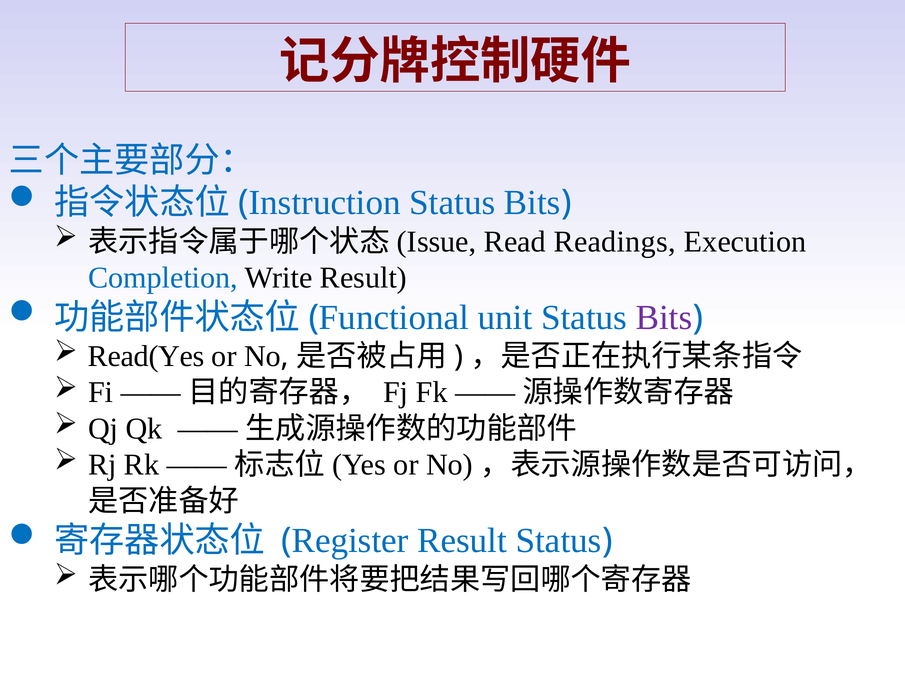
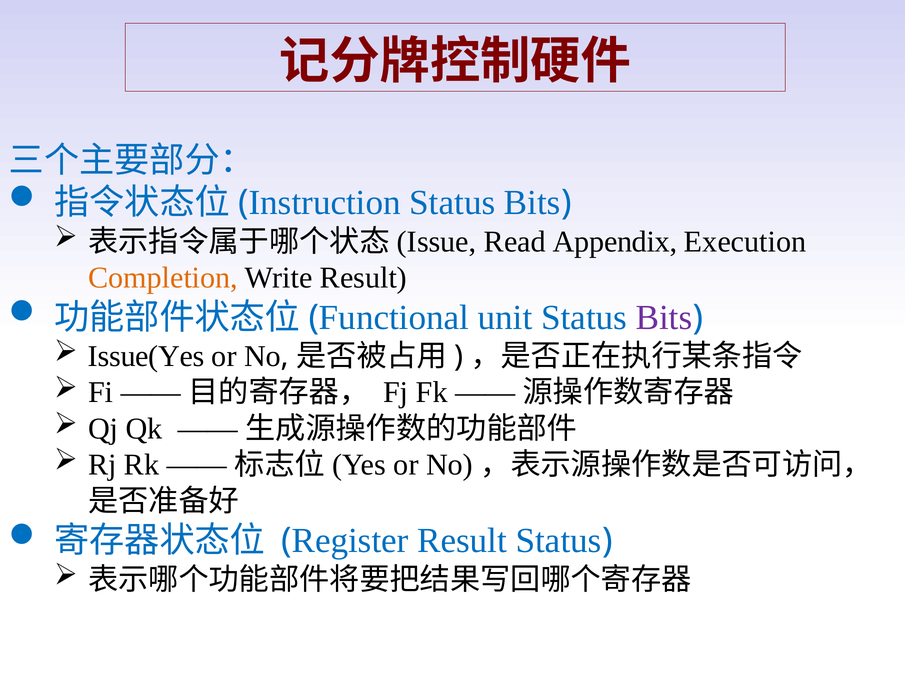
Readings: Readings -> Appendix
Completion colour: blue -> orange
Read(Yes: Read(Yes -> Issue(Yes
